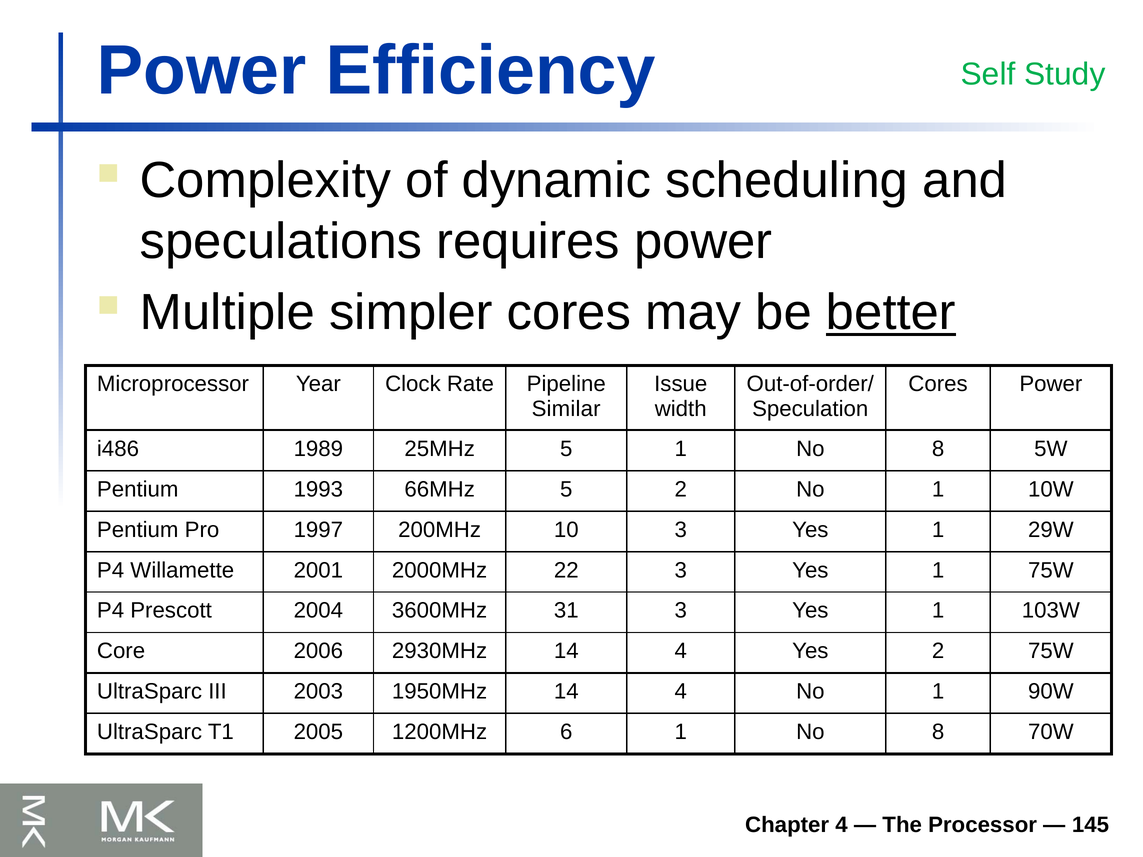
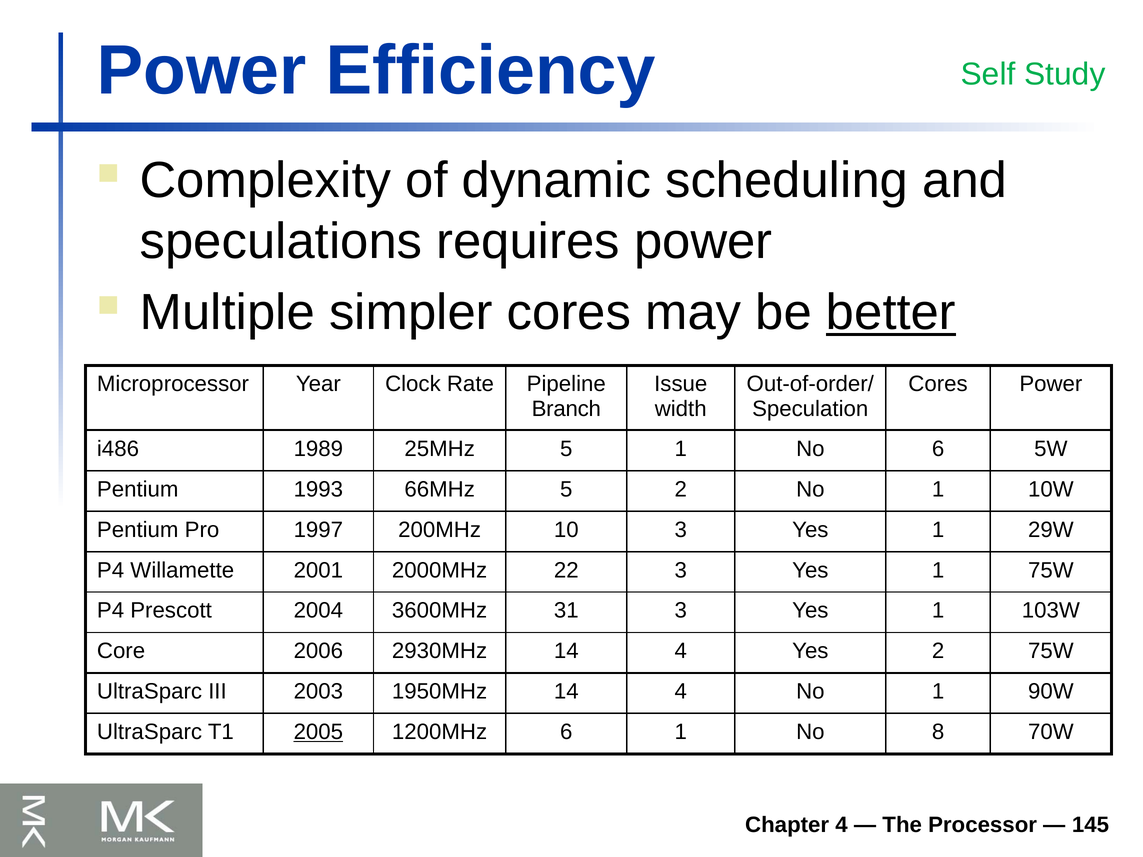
Similar: Similar -> Branch
5 1 No 8: 8 -> 6
2005 underline: none -> present
